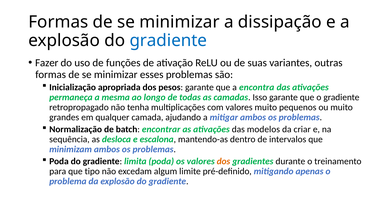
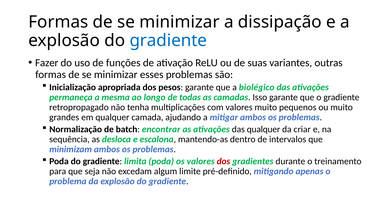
encontra: encontra -> biolégico
das modelos: modelos -> qualquer
dos at (223, 162) colour: orange -> red
tipo: tipo -> seja
